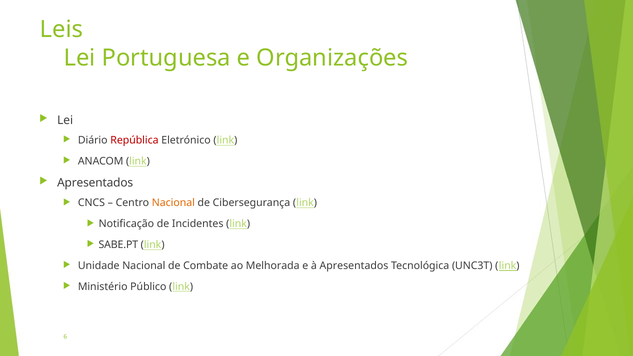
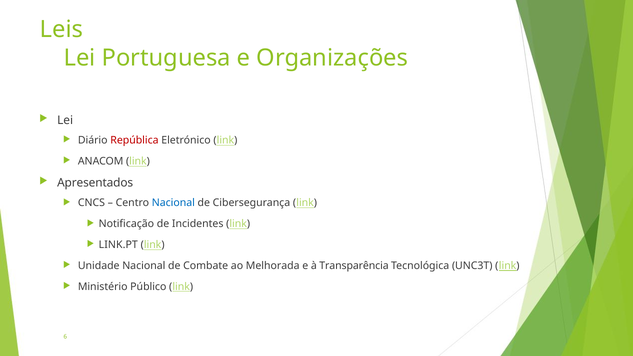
Nacional at (173, 203) colour: orange -> blue
SABE.PT: SABE.PT -> LINK.PT
à Apresentados: Apresentados -> Transparência
